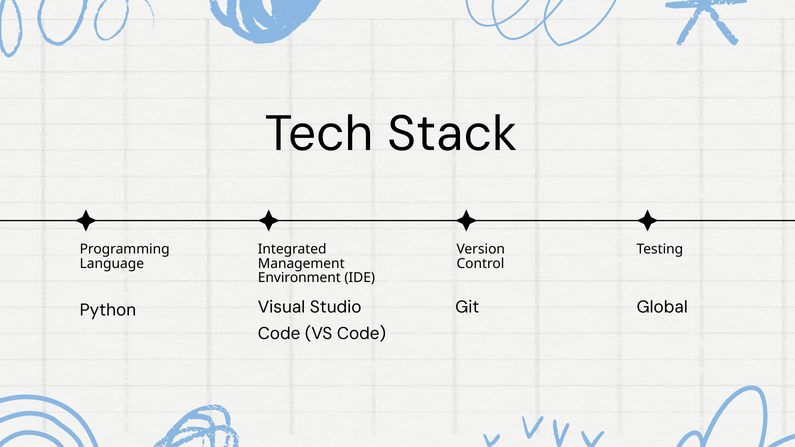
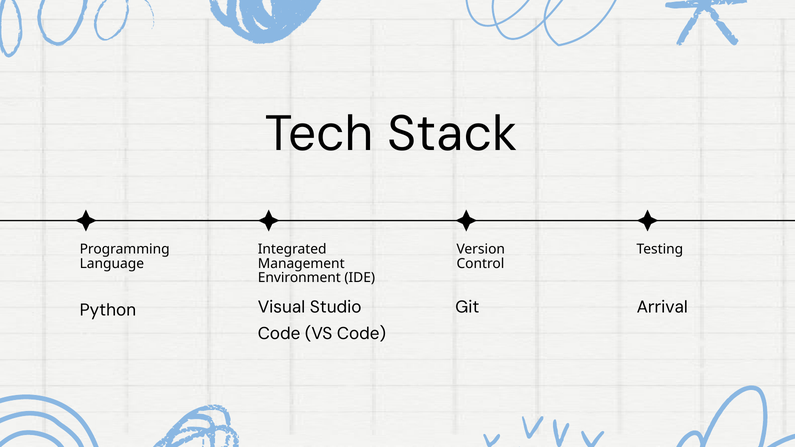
Global: Global -> Arrival
